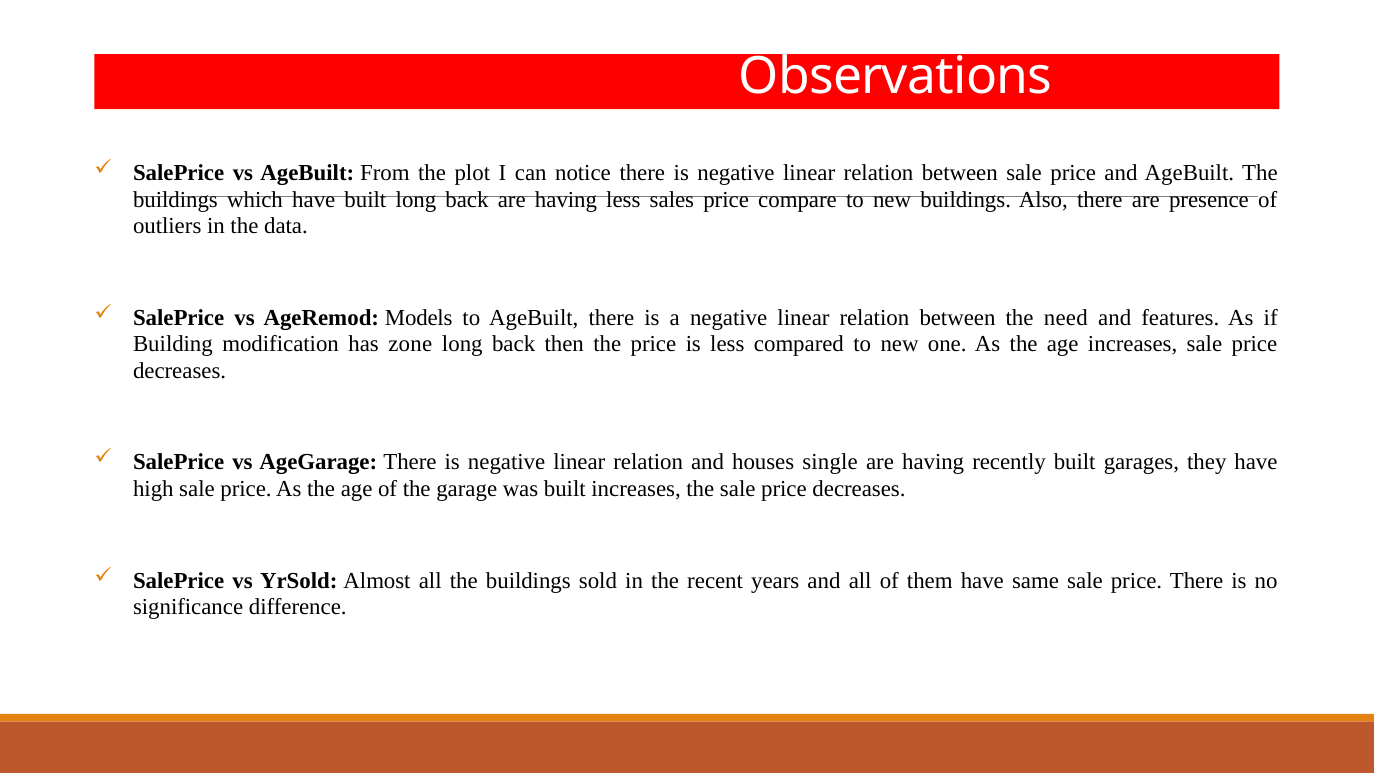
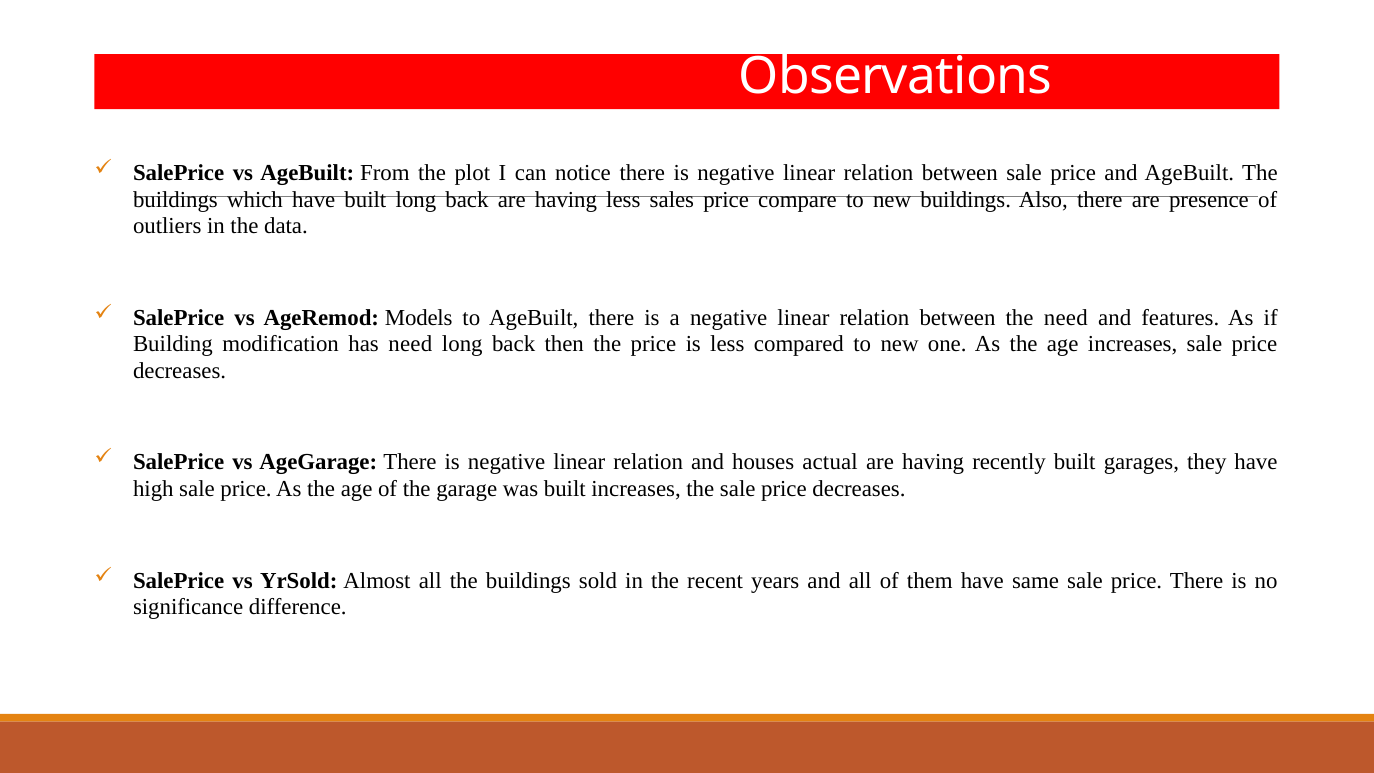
has zone: zone -> need
single: single -> actual
